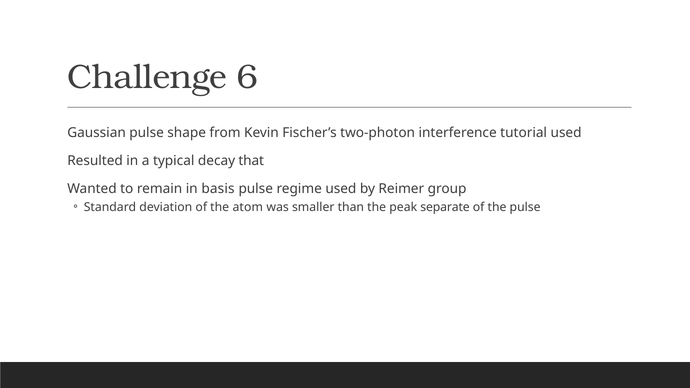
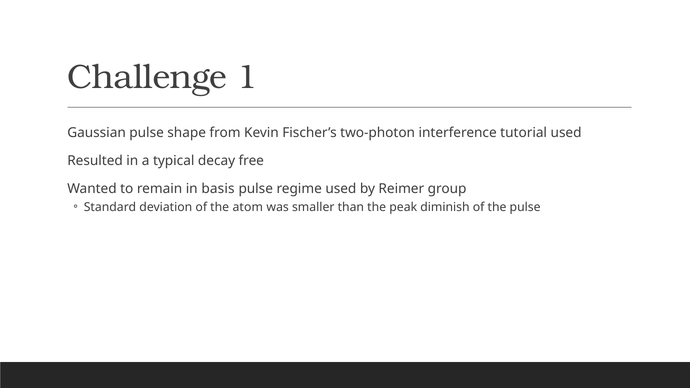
6: 6 -> 1
that: that -> free
separate: separate -> diminish
